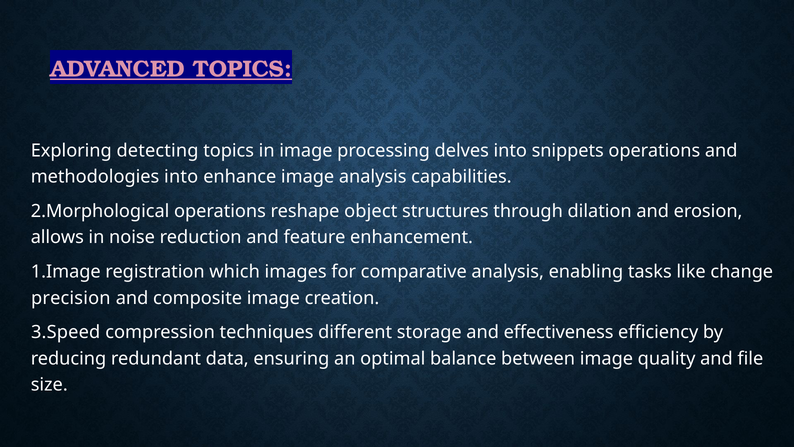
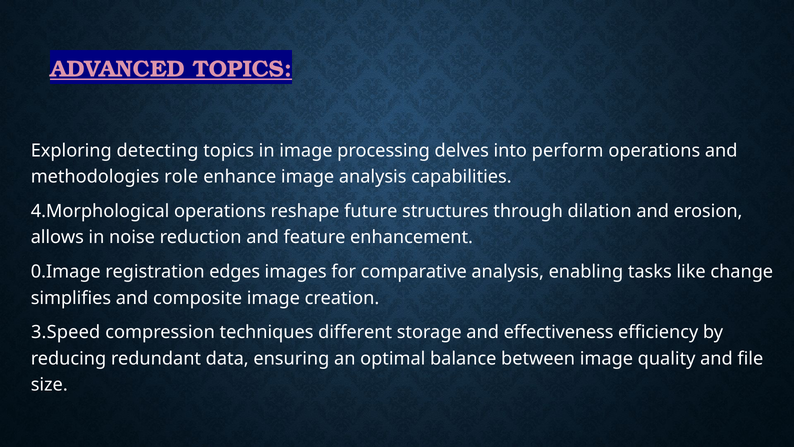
snippets: snippets -> perform
methodologies into: into -> role
2.Morphological: 2.Morphological -> 4.Morphological
object: object -> future
1.Image: 1.Image -> 0.Image
which: which -> edges
precision: precision -> simplifies
